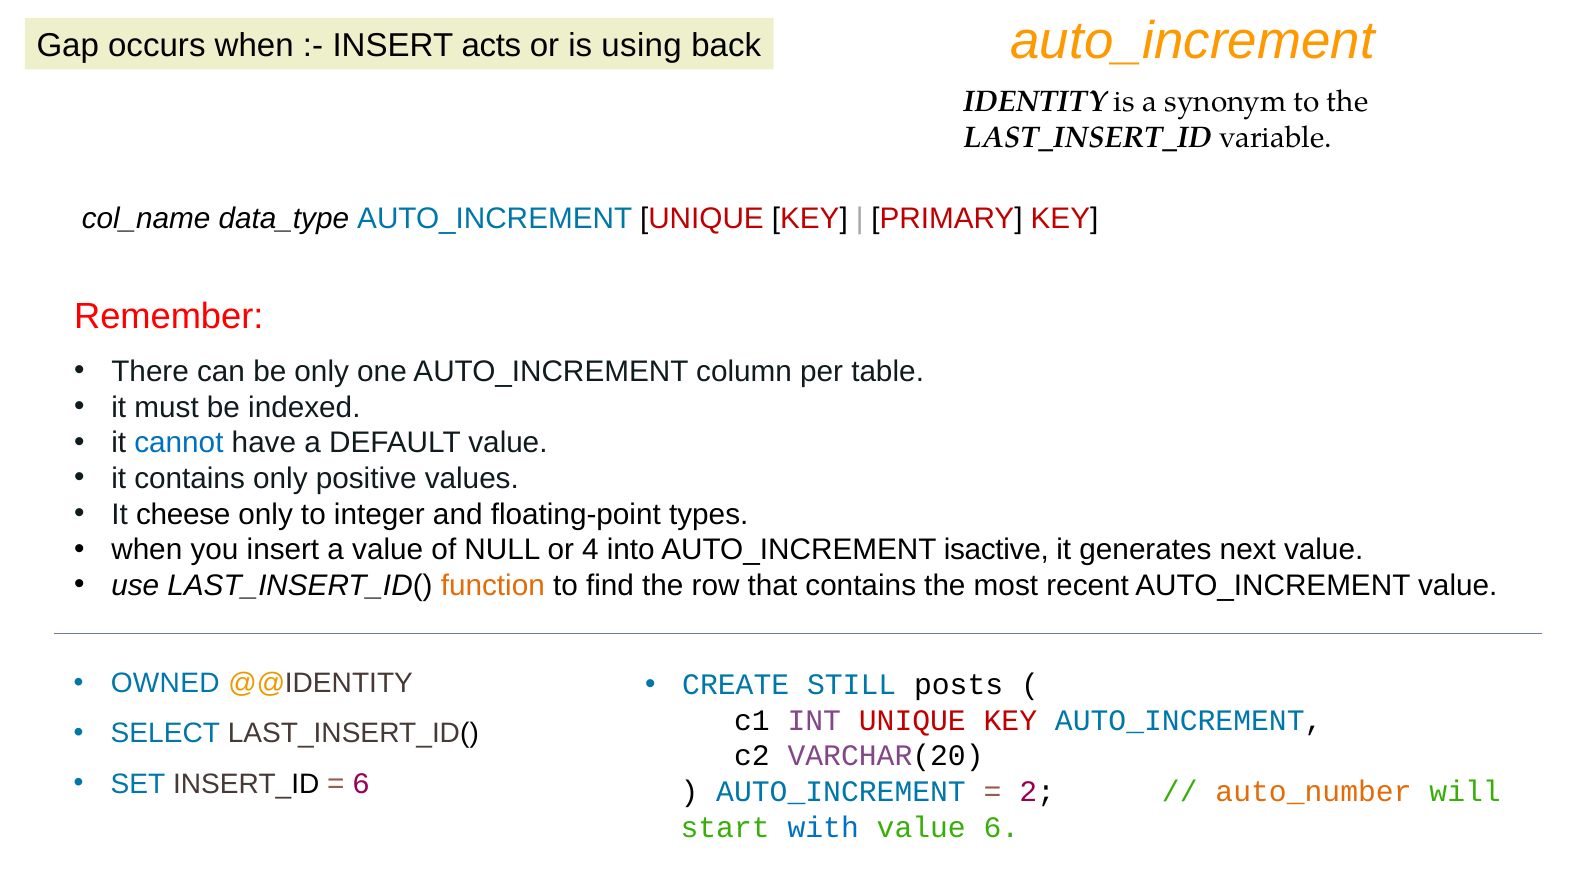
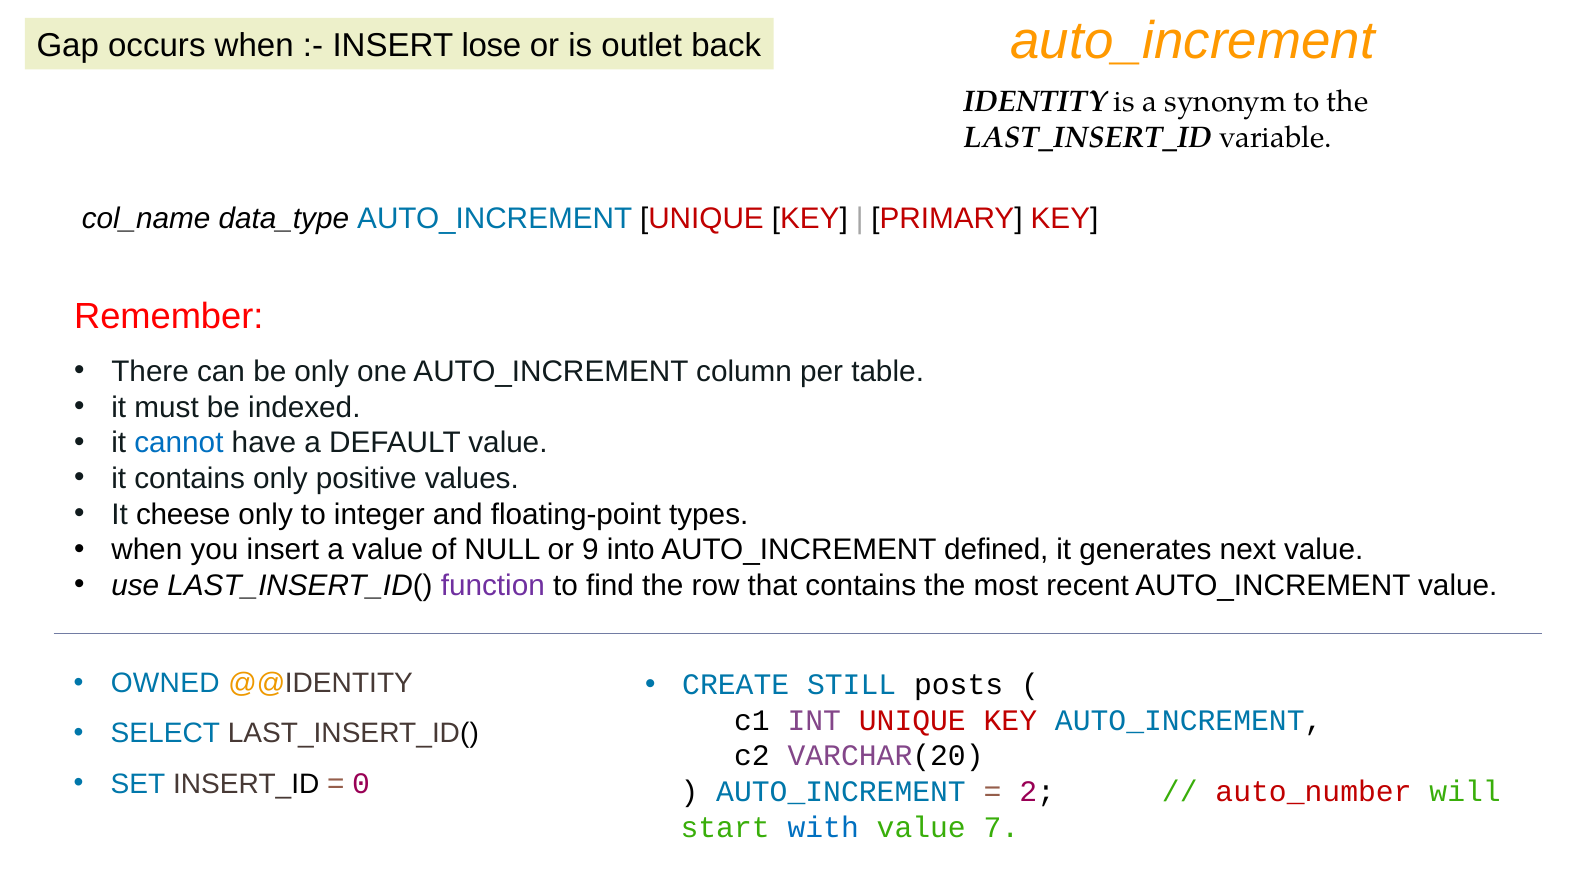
acts: acts -> lose
using: using -> outlet
4: 4 -> 9
isactive: isactive -> defined
function colour: orange -> purple
6 at (361, 784): 6 -> 0
auto_number colour: orange -> red
value 6: 6 -> 7
